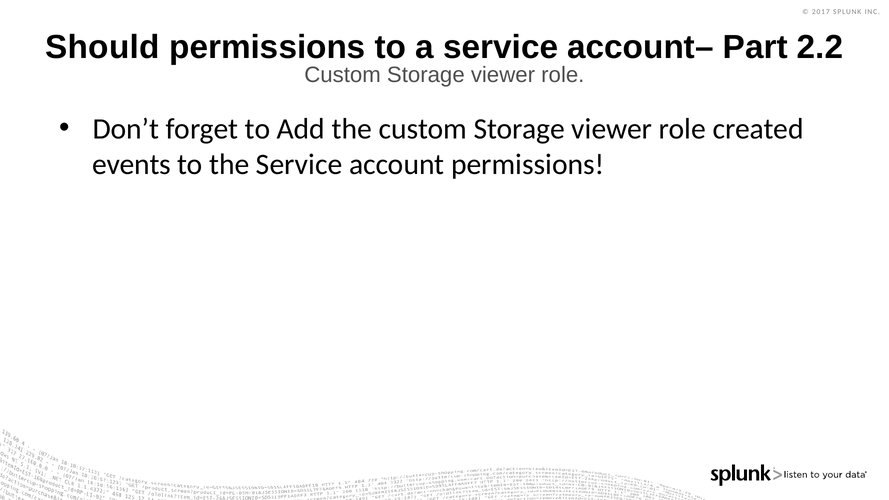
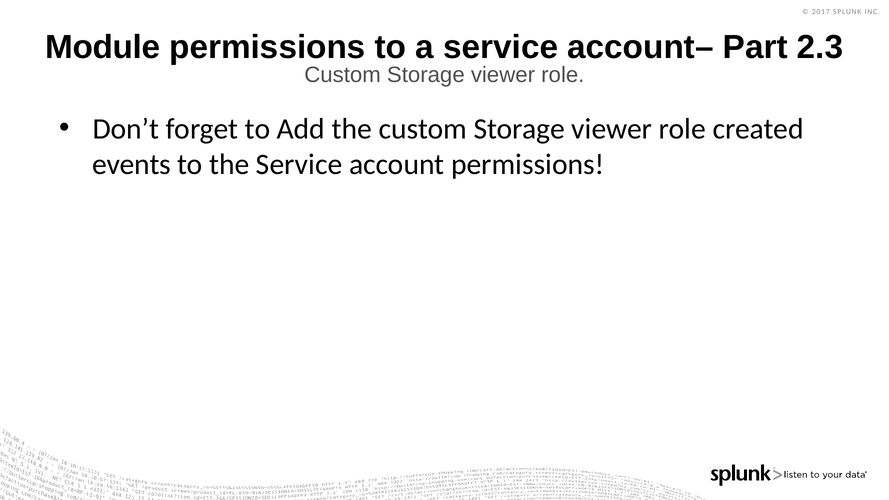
Should: Should -> Module
2.2: 2.2 -> 2.3
